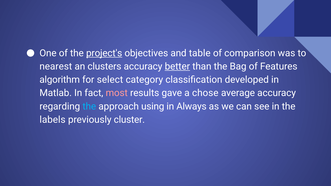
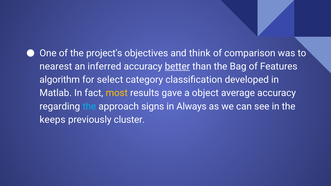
project's underline: present -> none
table: table -> think
clusters: clusters -> inferred
most colour: pink -> yellow
chose: chose -> object
using: using -> signs
labels: labels -> keeps
